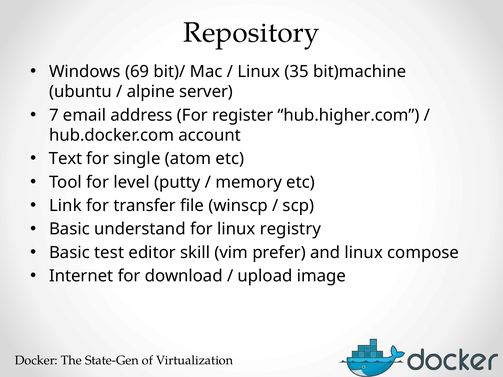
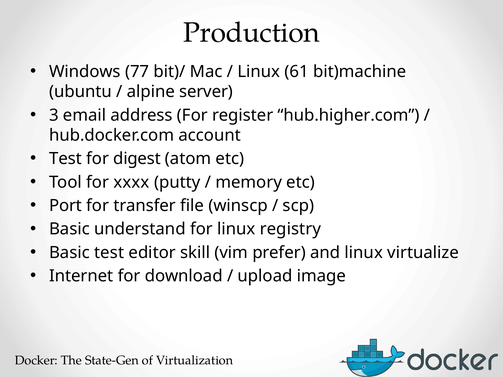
Repository: Repository -> Production
69: 69 -> 77
35: 35 -> 61
7: 7 -> 3
Text at (66, 159): Text -> Test
single: single -> digest
level: level -> xxxx
Link: Link -> Port
compose: compose -> virtualize
